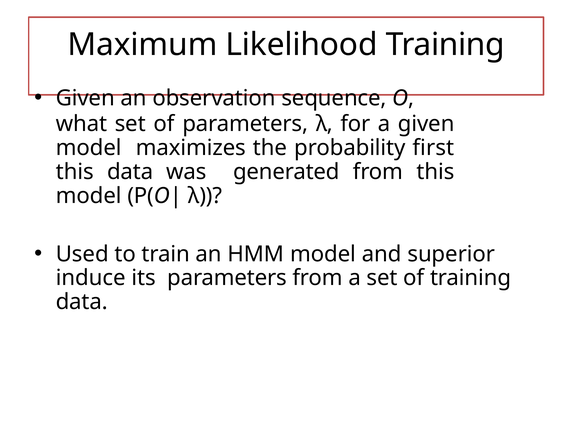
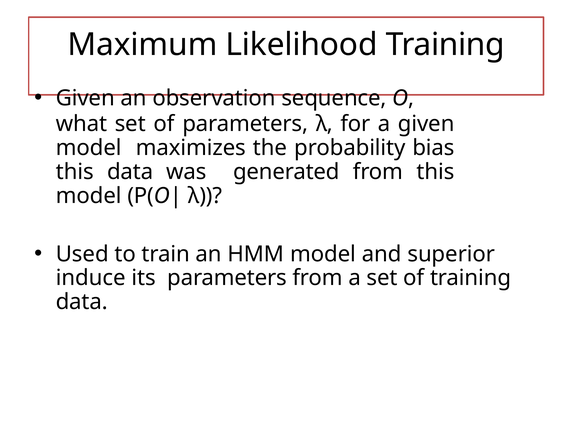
first: first -> bias
